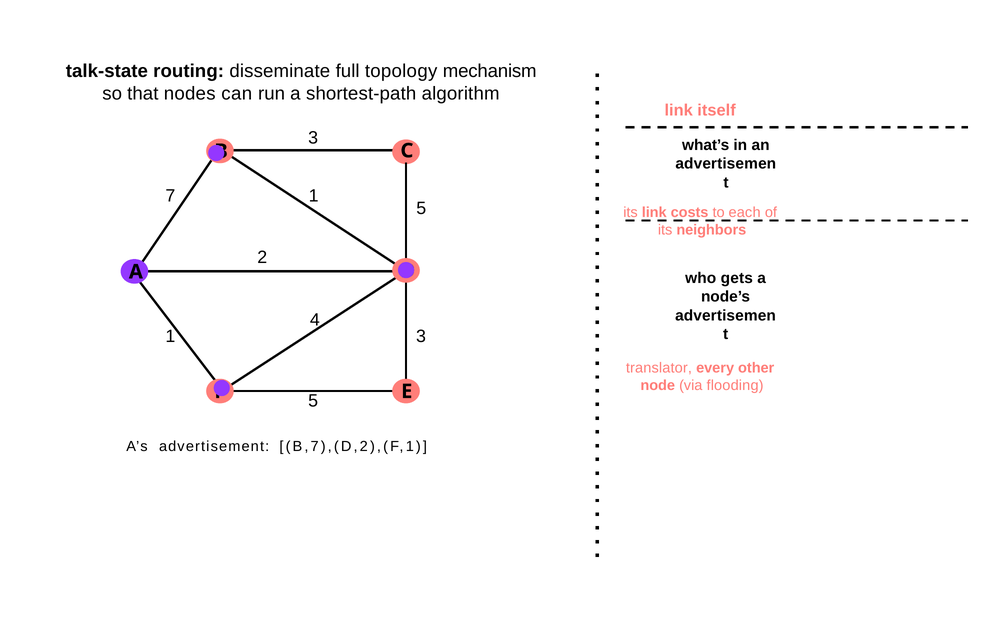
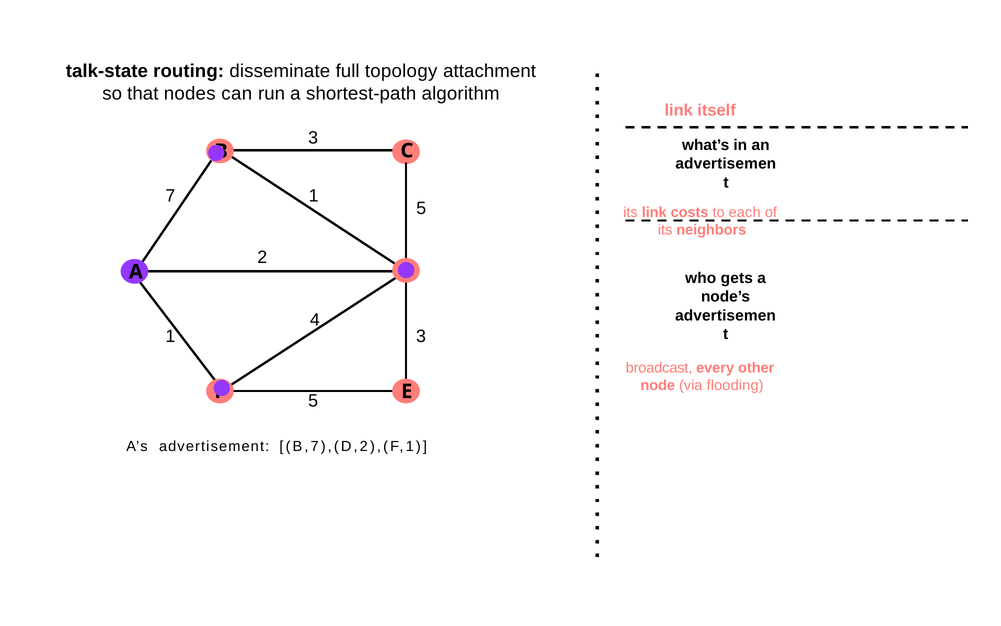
mechanism: mechanism -> attachment
translator: translator -> broadcast
